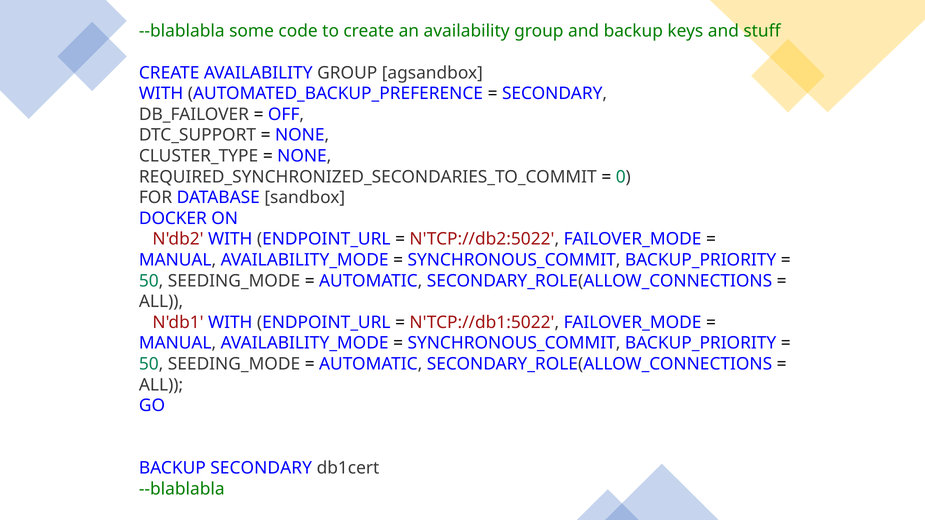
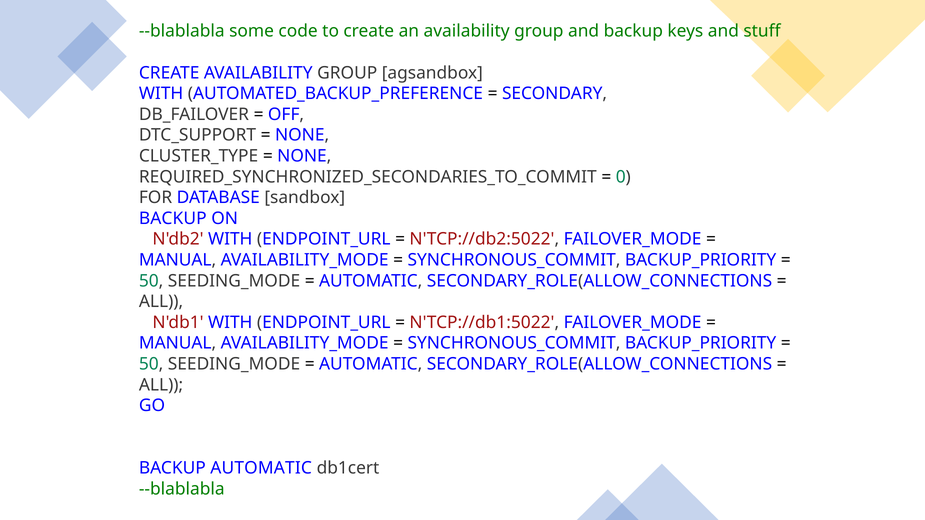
DOCKER at (173, 219): DOCKER -> BACKUP
BACKUP SECONDARY: SECONDARY -> AUTOMATIC
